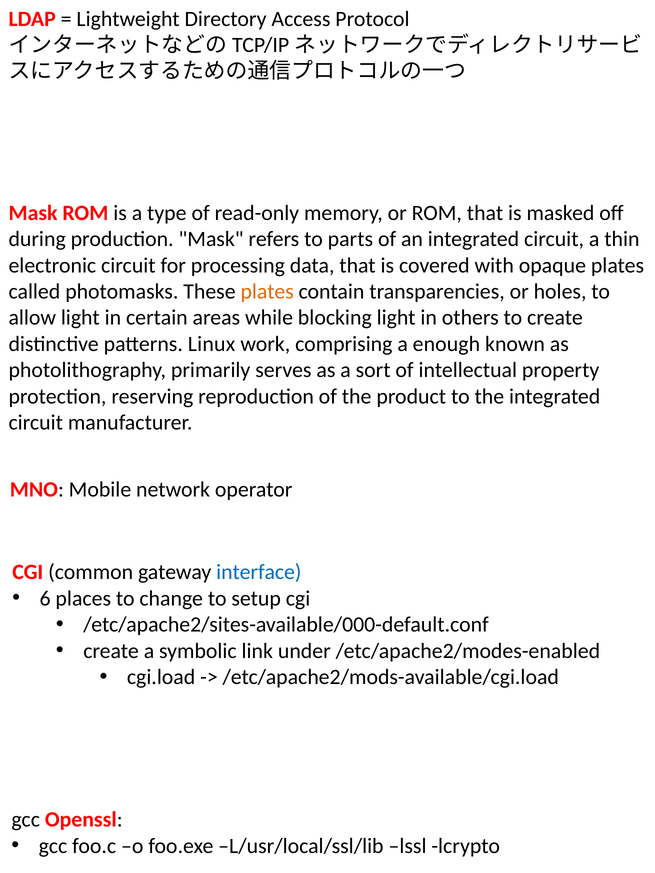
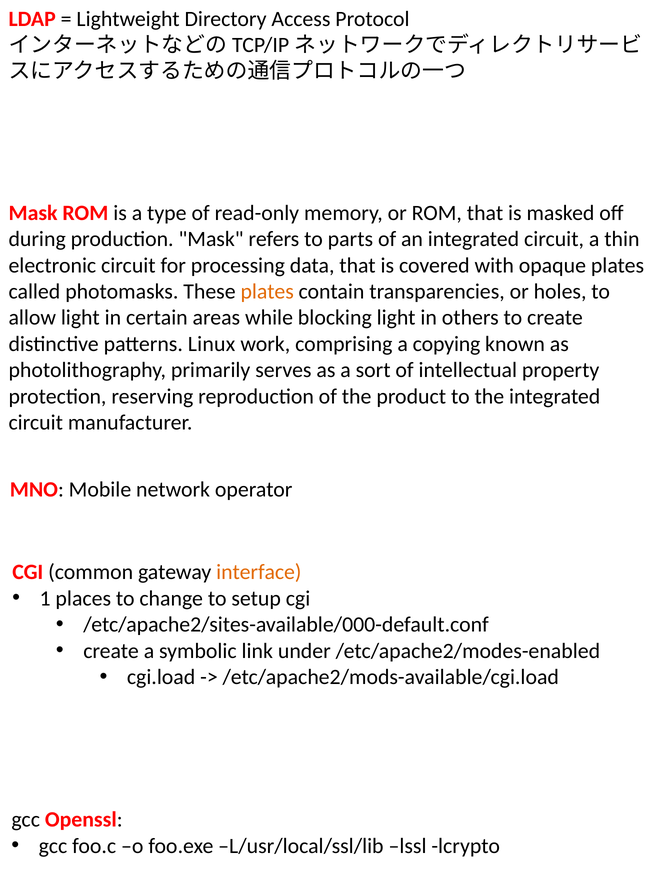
enough: enough -> copying
interface colour: blue -> orange
6: 6 -> 1
